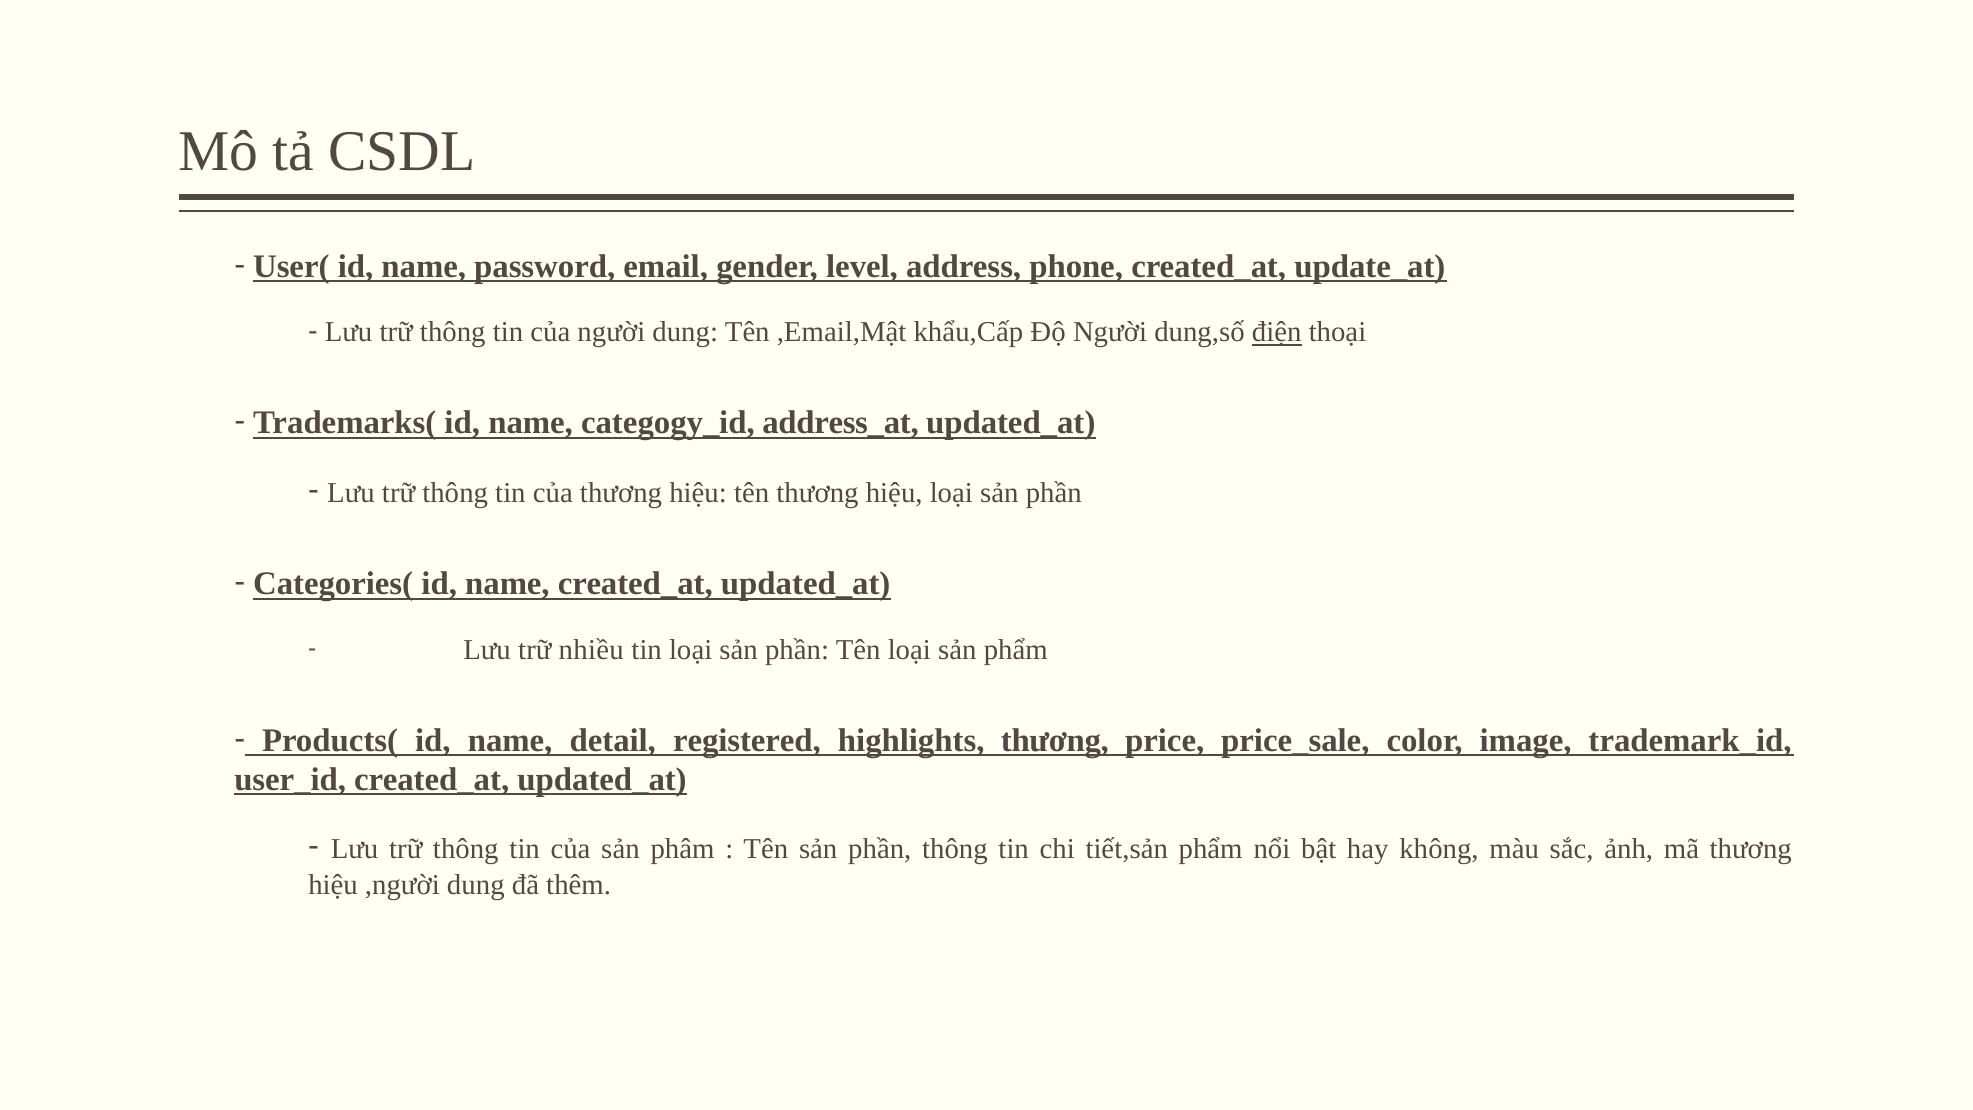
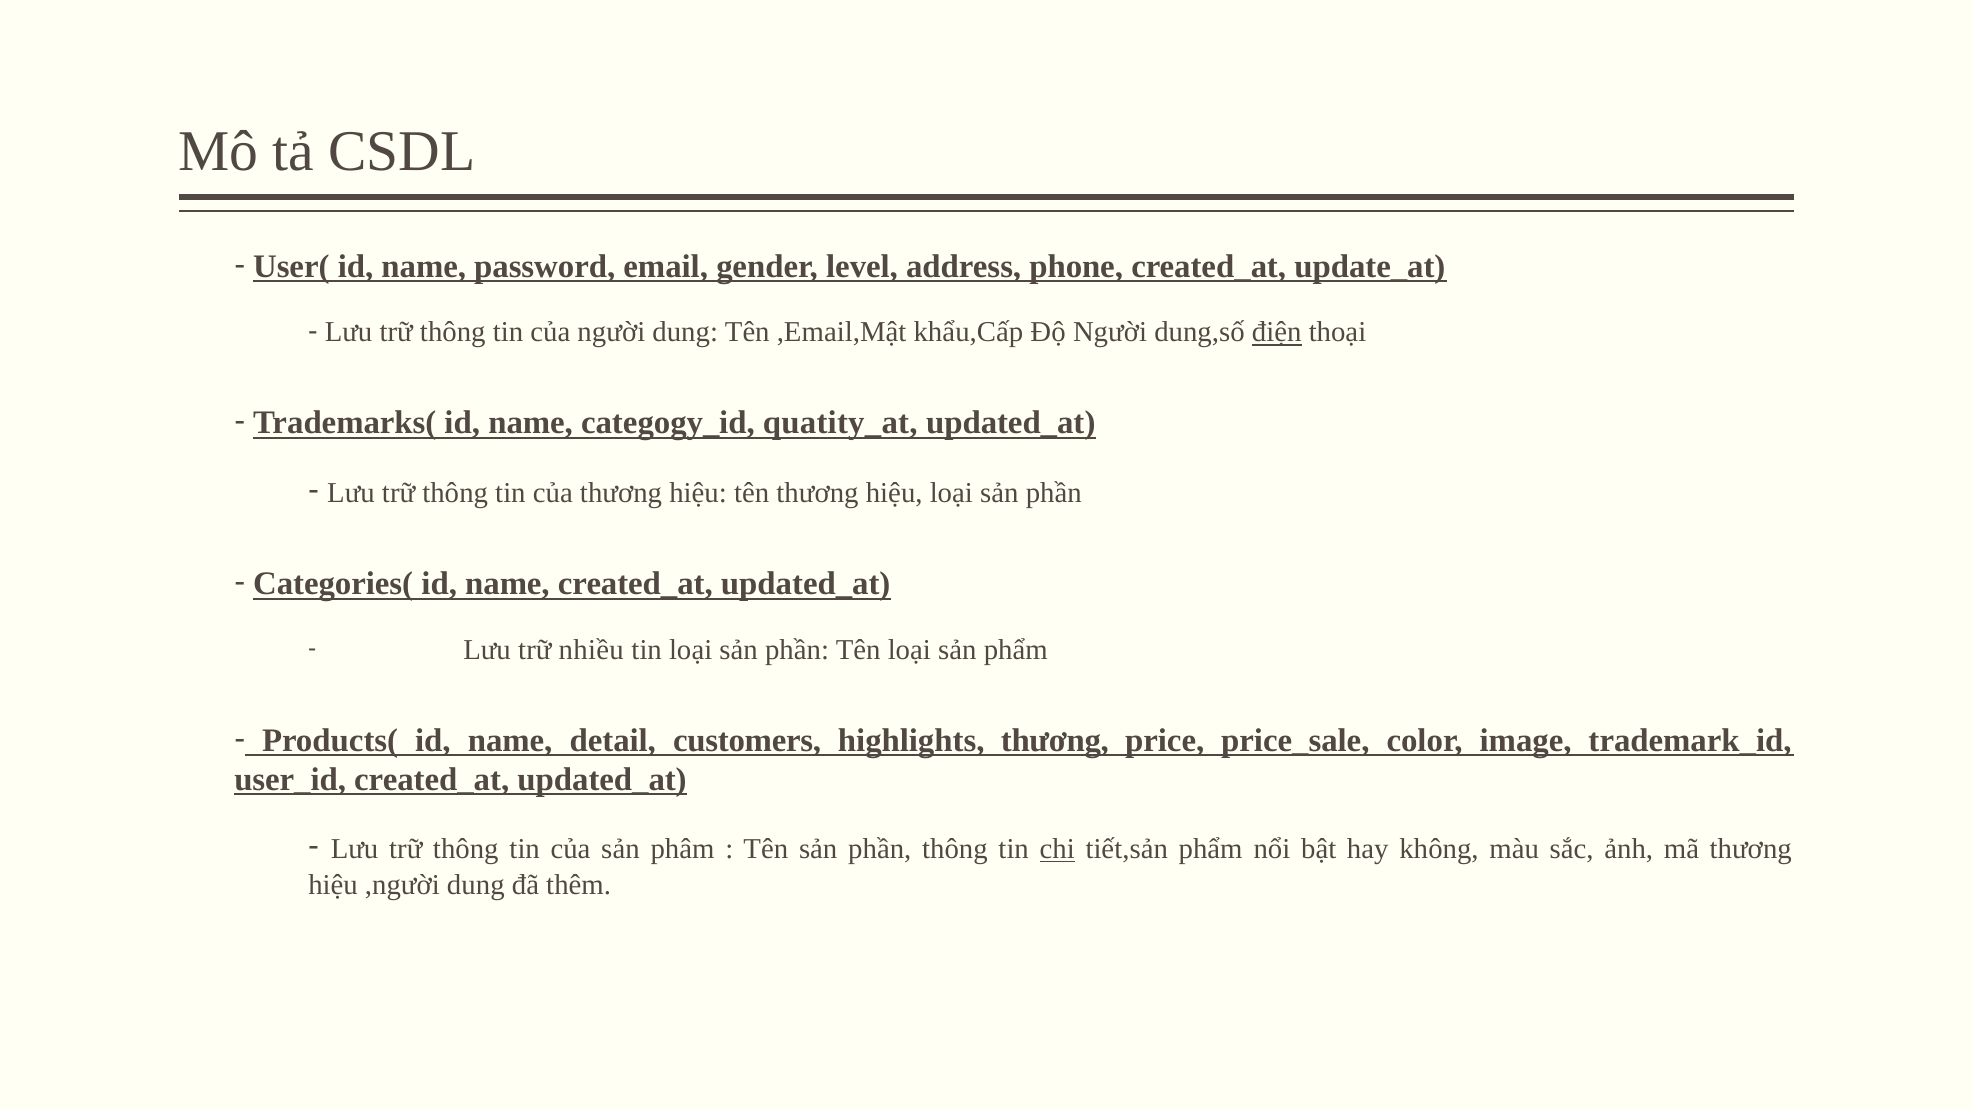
address_at: address_at -> quatity_at
registered: registered -> customers
chi underline: none -> present
